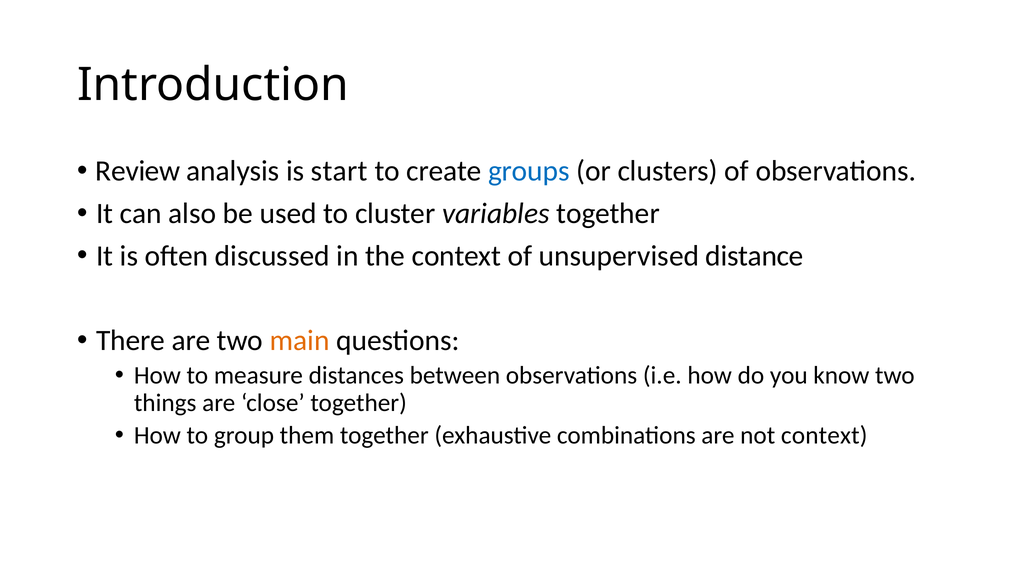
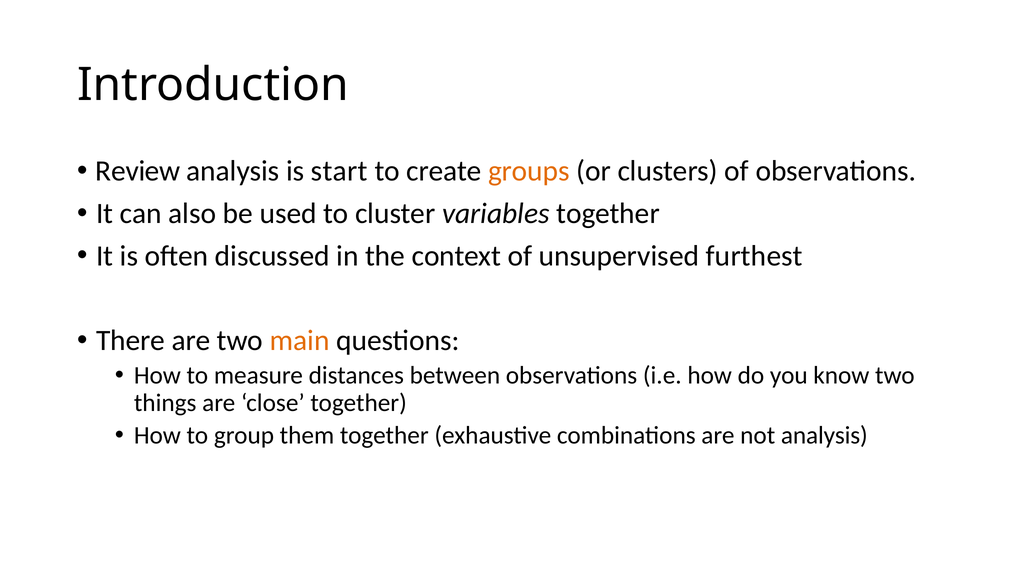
groups colour: blue -> orange
distance: distance -> furthest
not context: context -> analysis
